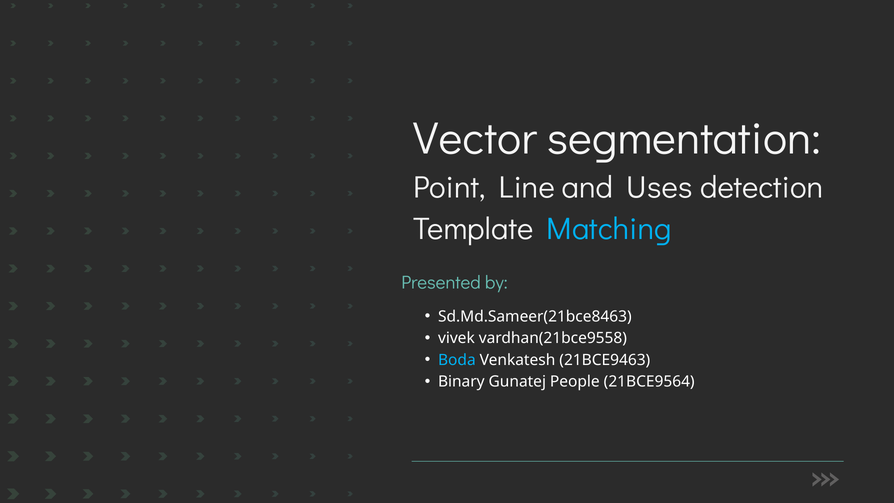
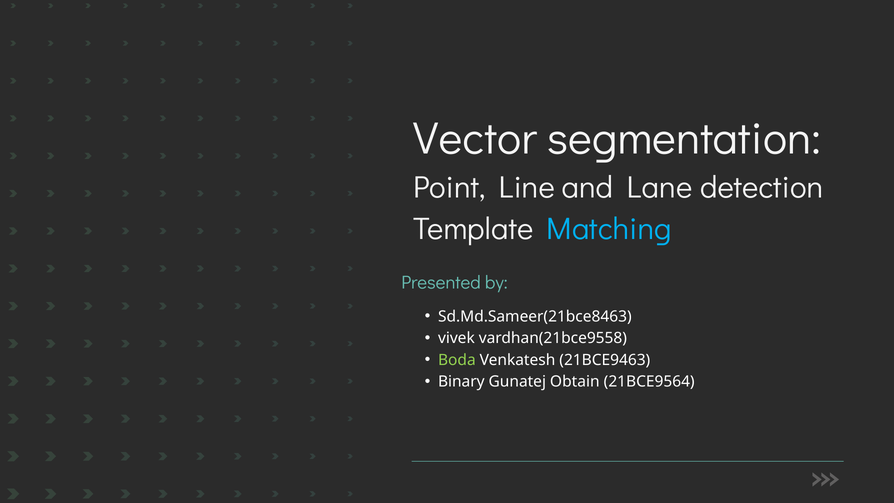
Uses: Uses -> Lane
Boda colour: light blue -> light green
People: People -> Obtain
